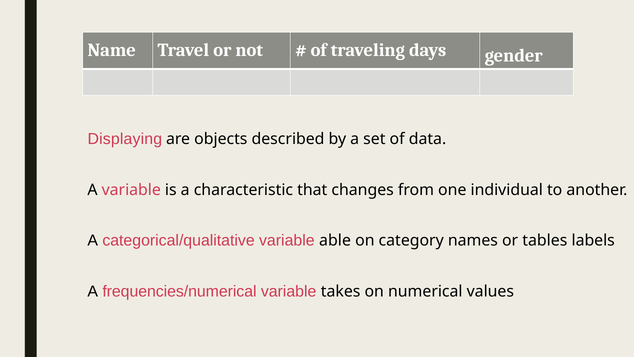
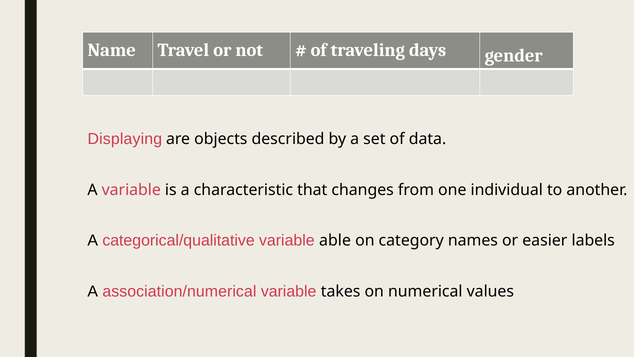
tables: tables -> easier
frequencies/numerical: frequencies/numerical -> association/numerical
